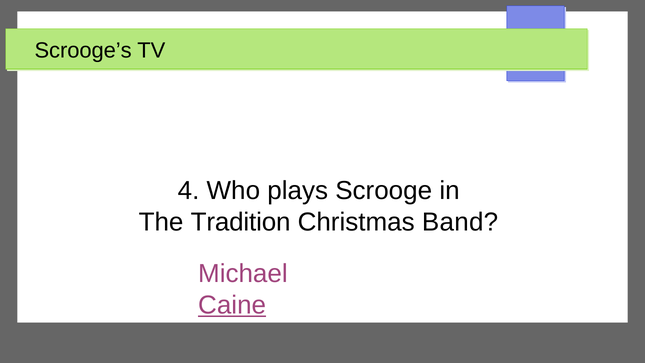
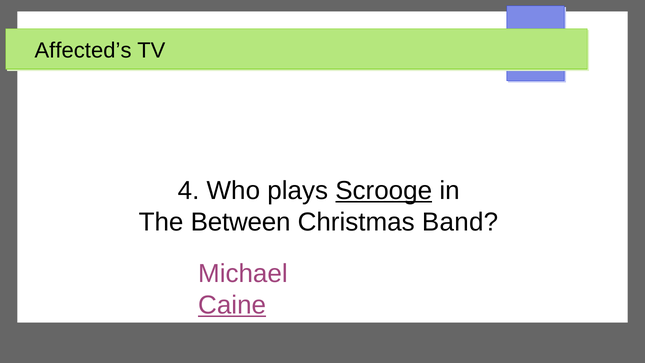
Scrooge’s: Scrooge’s -> Affected’s
Scrooge underline: none -> present
Tradition: Tradition -> Between
